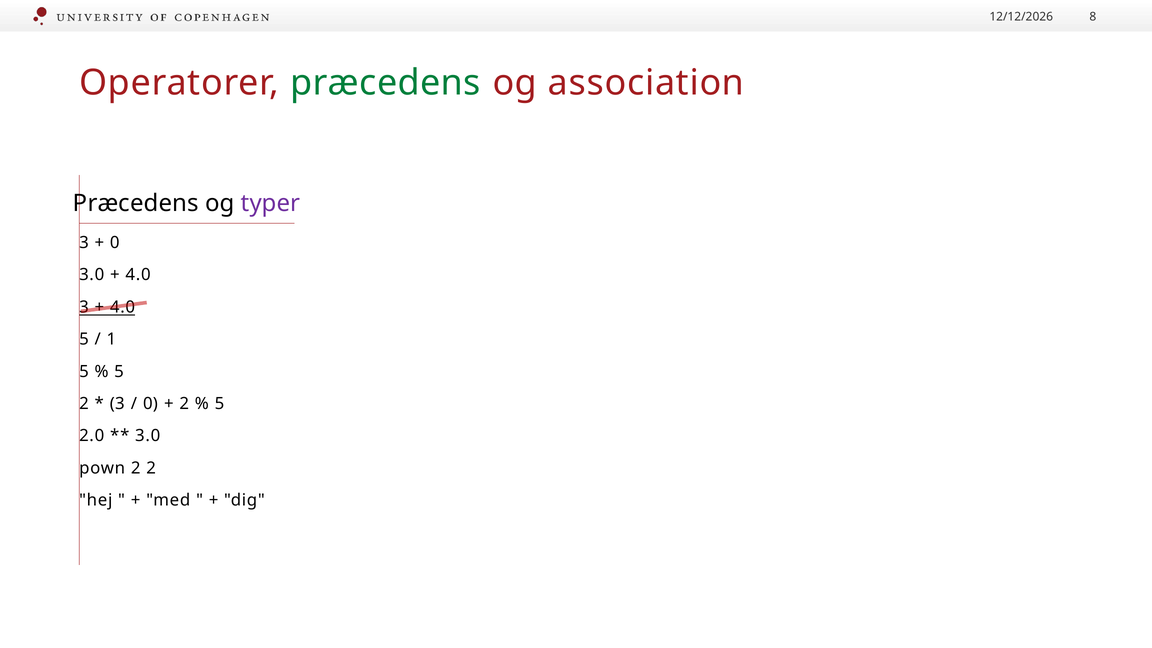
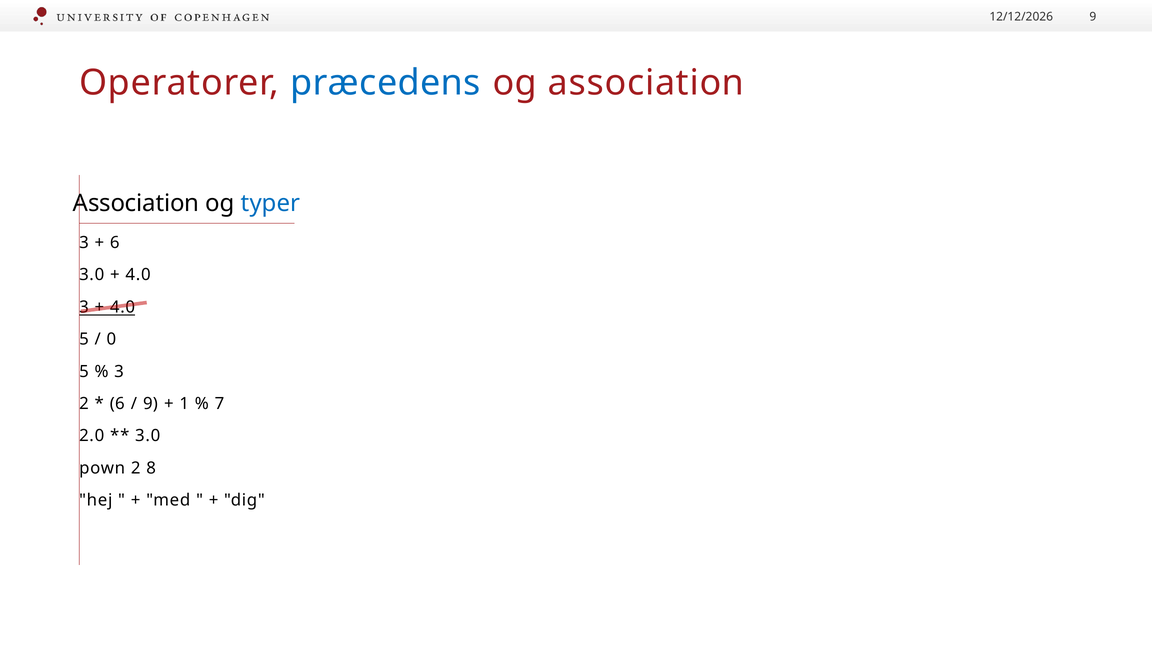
8 at (1093, 17): 8 -> 9
præcedens at (385, 83) colour: green -> blue
Præcedens at (136, 203): Præcedens -> Association
typer colour: purple -> blue
0 at (115, 243): 0 -> 6
1: 1 -> 0
5 at (119, 371): 5 -> 3
3 at (117, 404): 3 -> 6
0 at (150, 404): 0 -> 9
2 at (184, 404): 2 -> 1
5 at (219, 404): 5 -> 7
2 2: 2 -> 8
